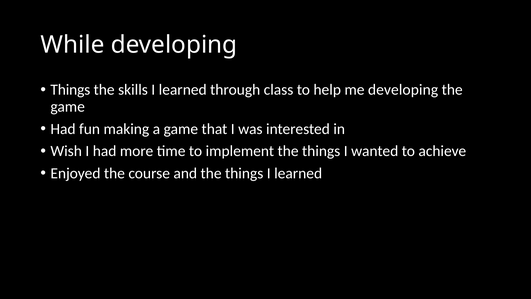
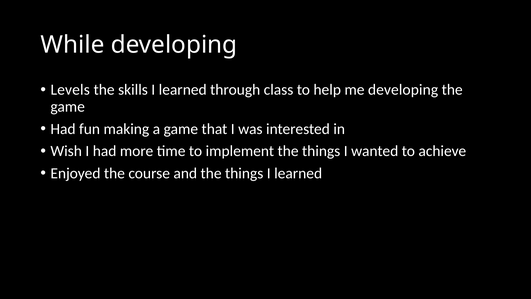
Things at (70, 90): Things -> Levels
